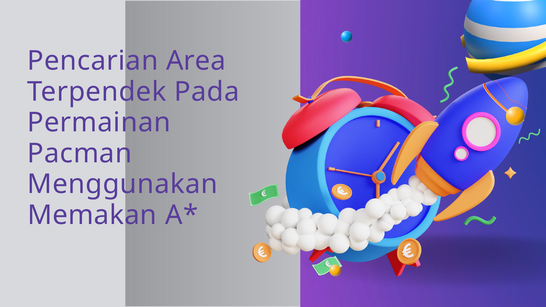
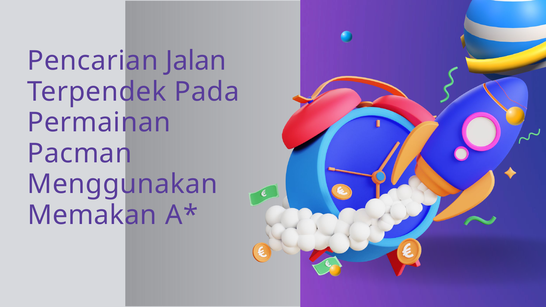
Area: Area -> Jalan
